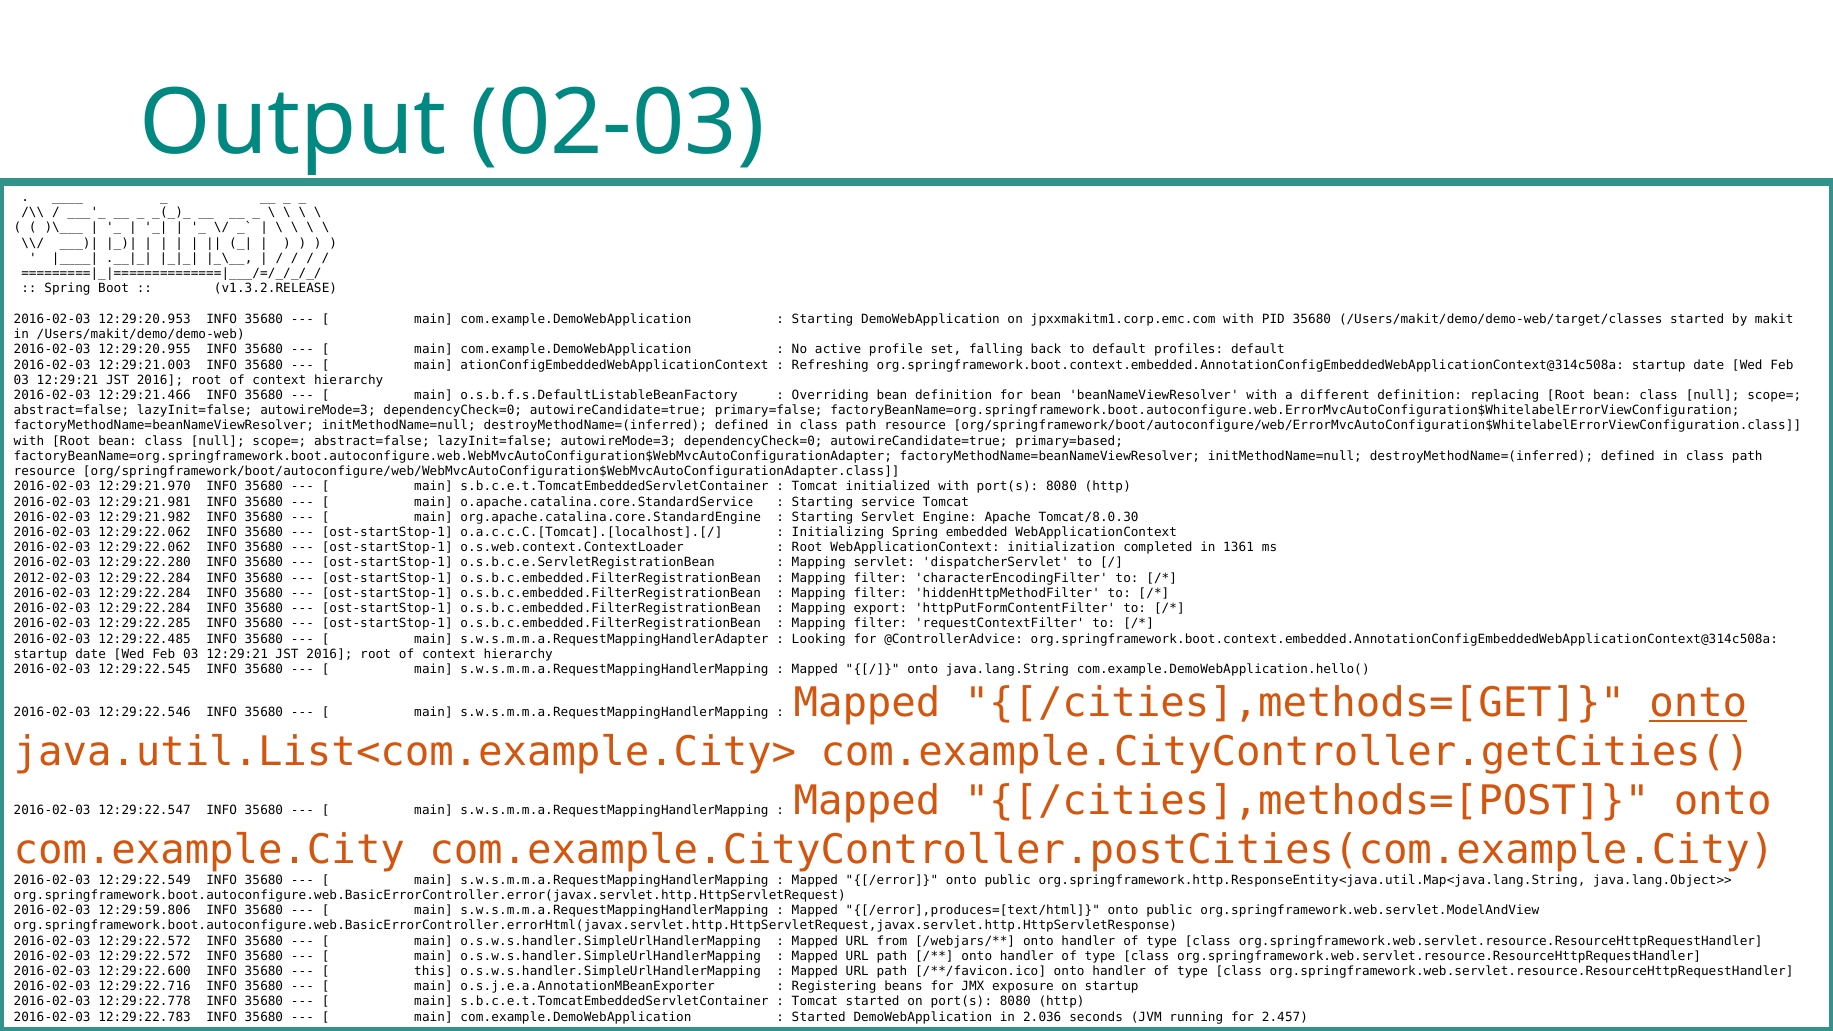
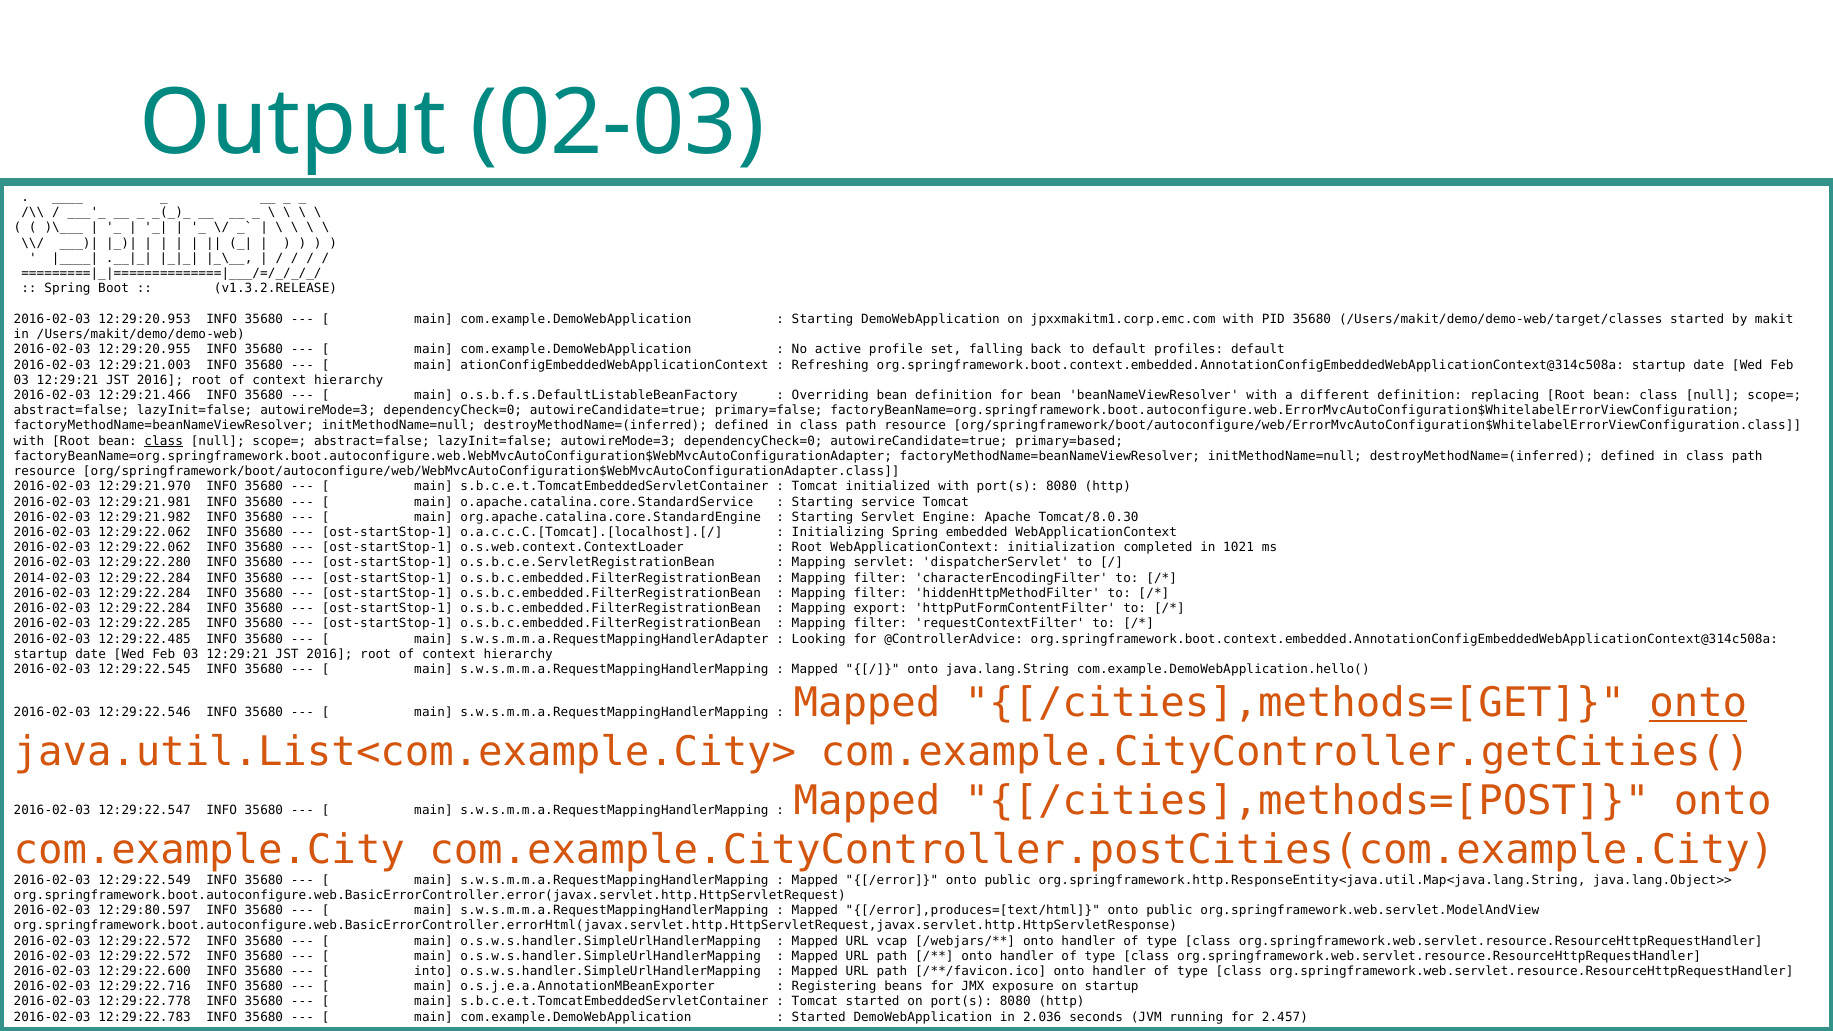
class at (164, 441) underline: none -> present
1361: 1361 -> 1021
2012-02-03: 2012-02-03 -> 2014-02-03
12:29:59.806: 12:29:59.806 -> 12:29:80.597
from: from -> vcap
this: this -> into
